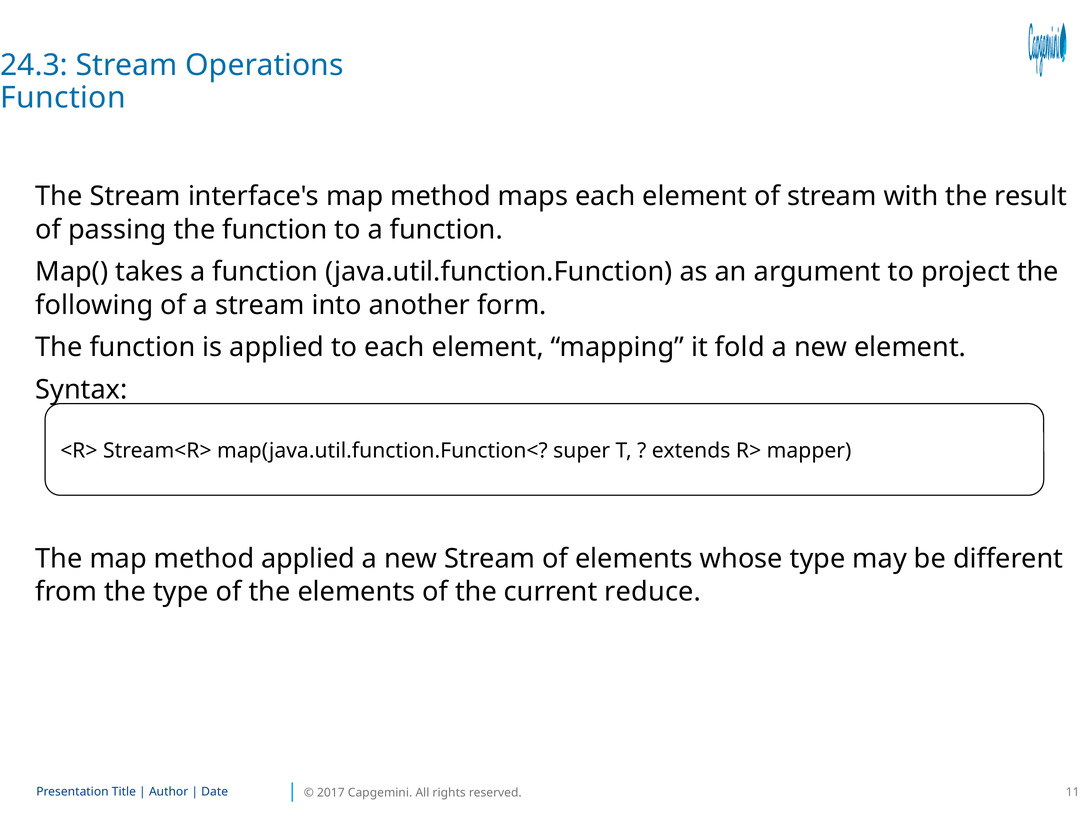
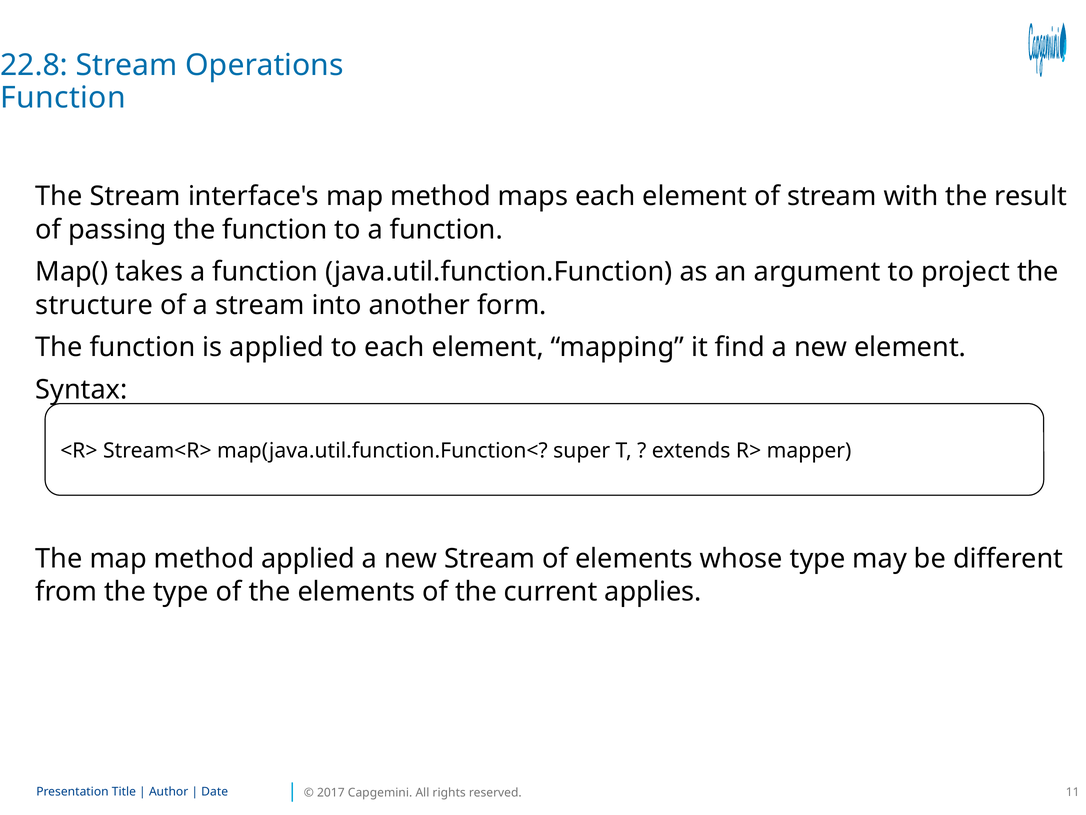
24.3: 24.3 -> 22.8
following: following -> structure
fold: fold -> find
reduce: reduce -> applies
